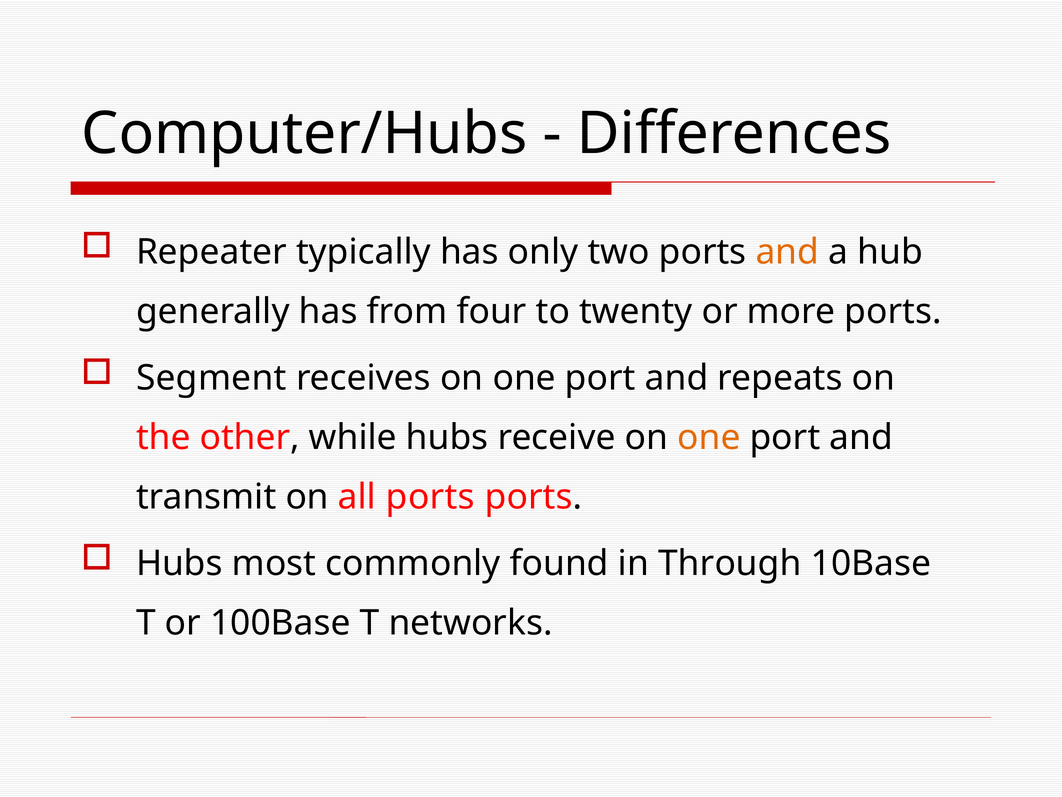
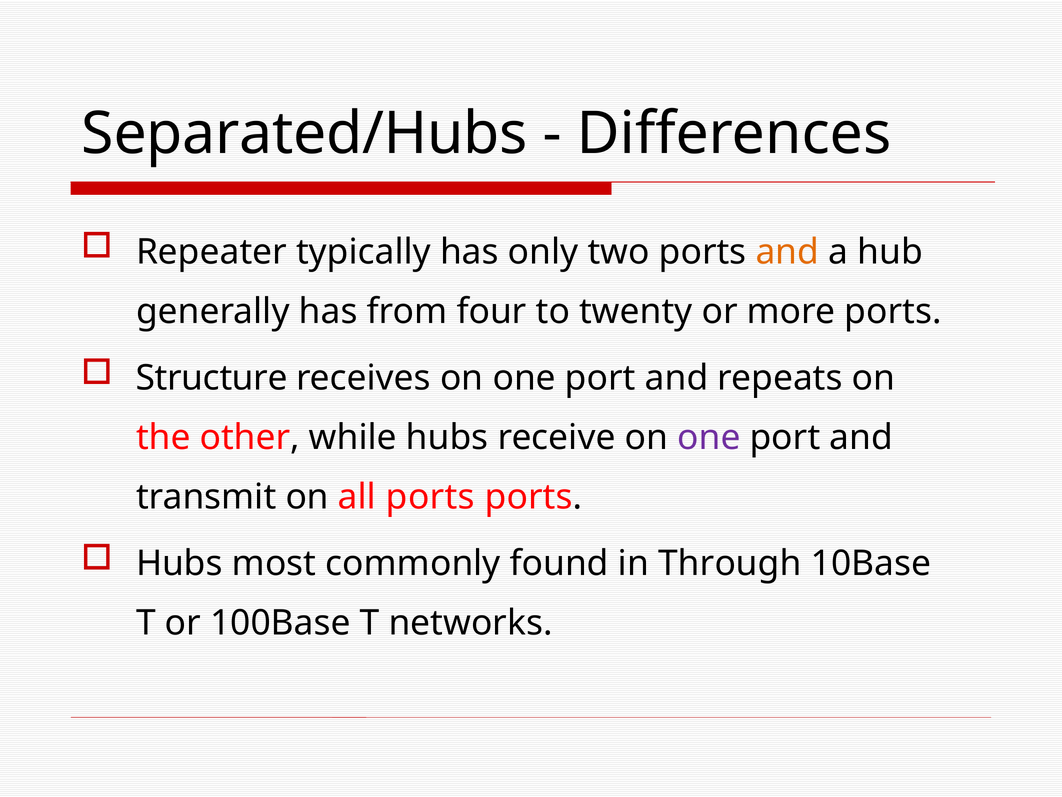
Computer/Hubs: Computer/Hubs -> Separated/Hubs
Segment: Segment -> Structure
one at (709, 437) colour: orange -> purple
